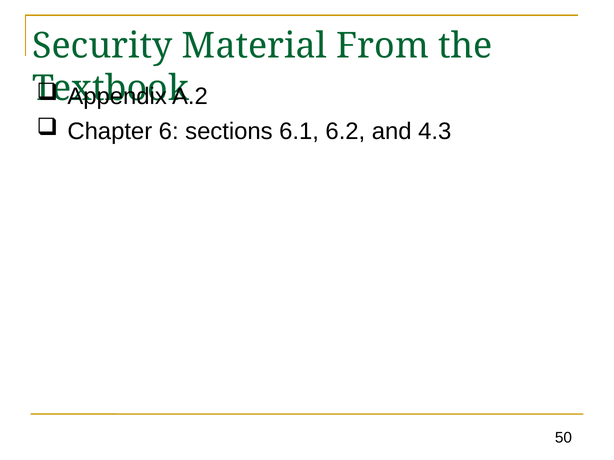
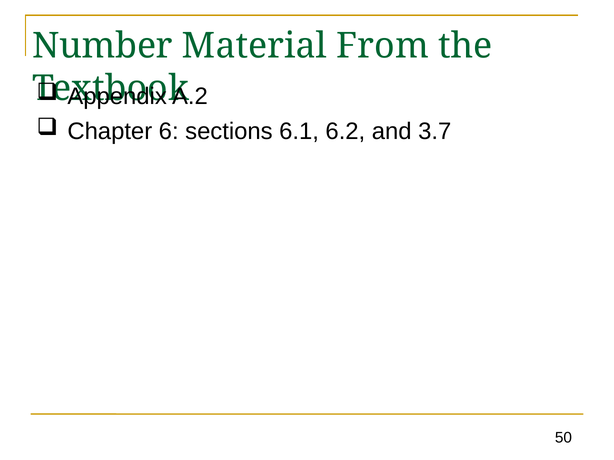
Security: Security -> Number
4.3: 4.3 -> 3.7
